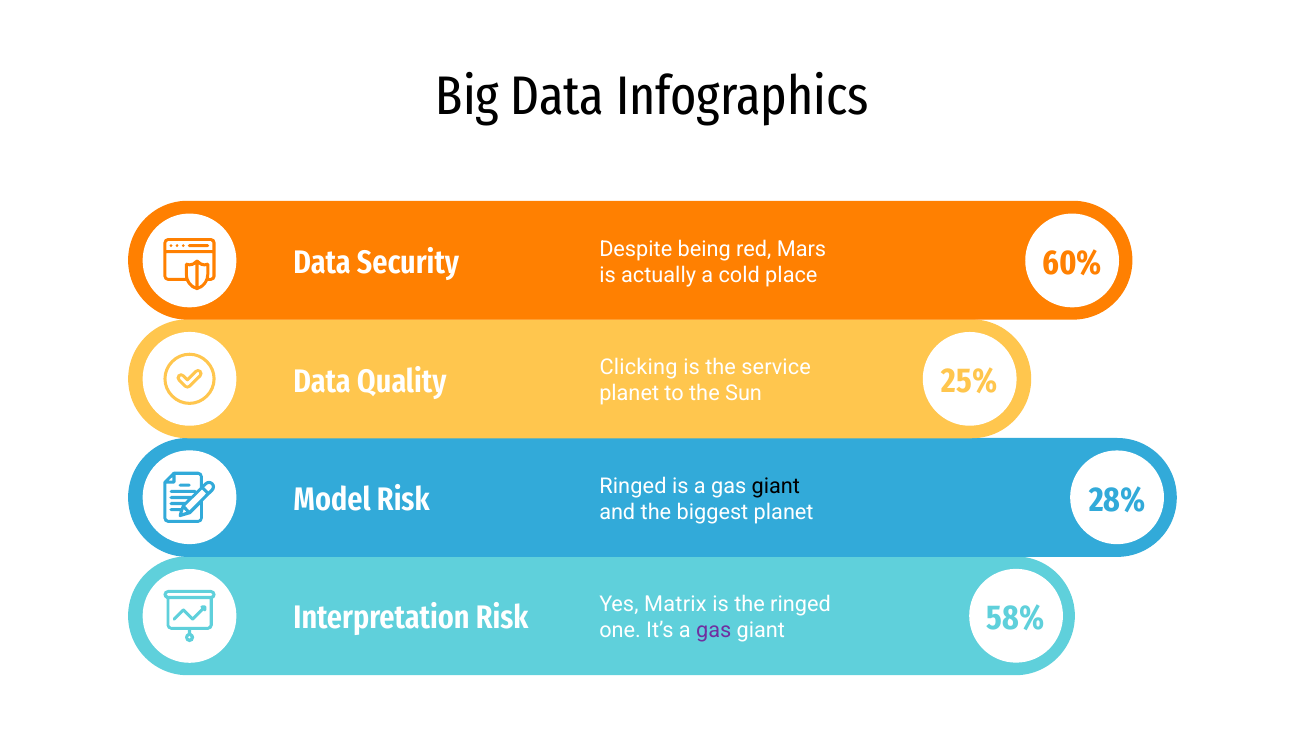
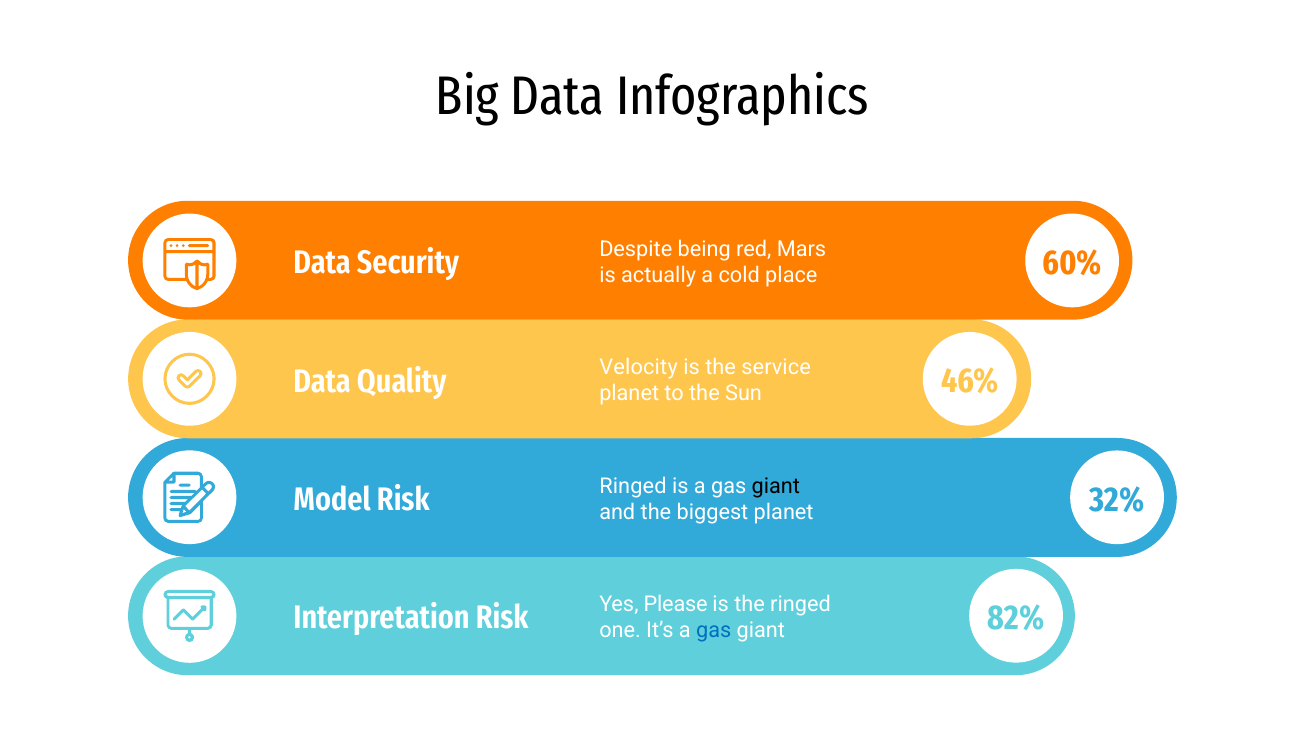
Clicking: Clicking -> Velocity
25%: 25% -> 46%
28%: 28% -> 32%
Matrix: Matrix -> Please
gas at (714, 630) colour: purple -> blue
58%: 58% -> 82%
